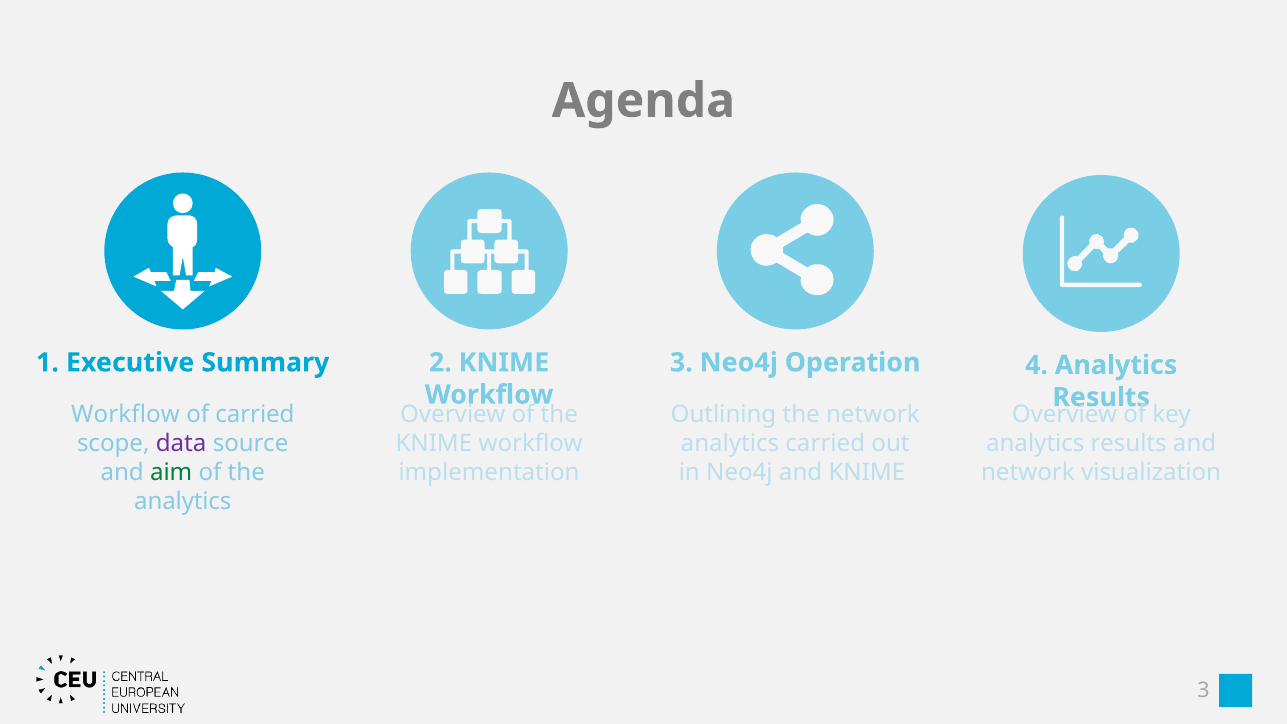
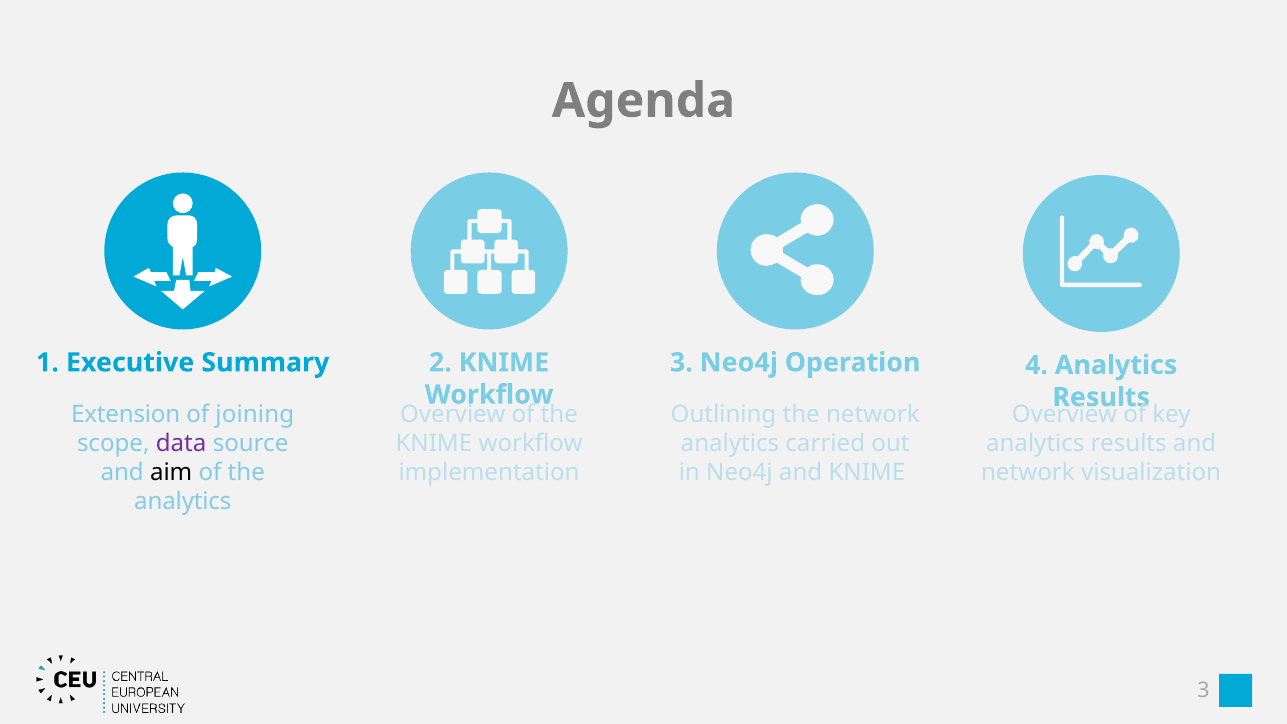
Workflow at (125, 414): Workflow -> Extension
of carried: carried -> joining
aim colour: green -> black
